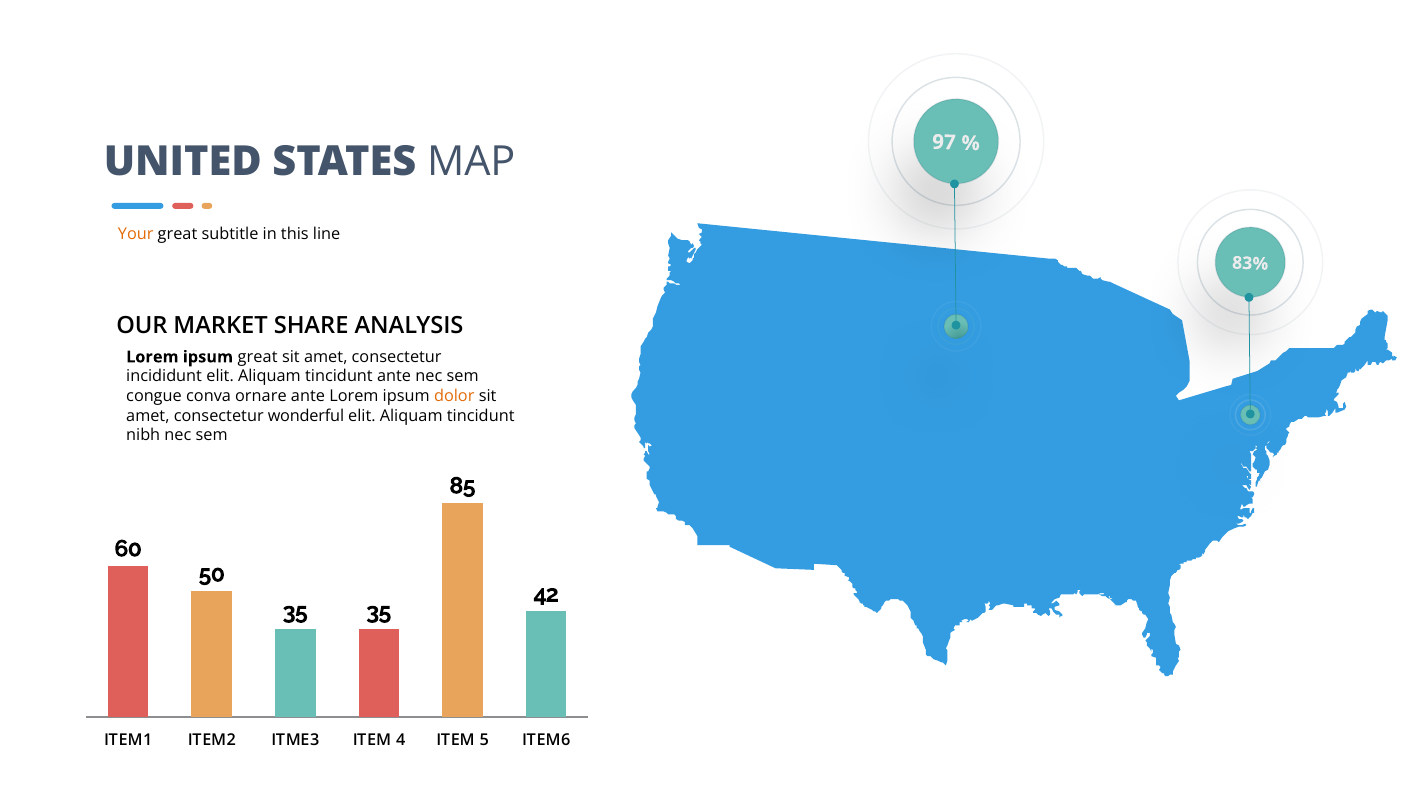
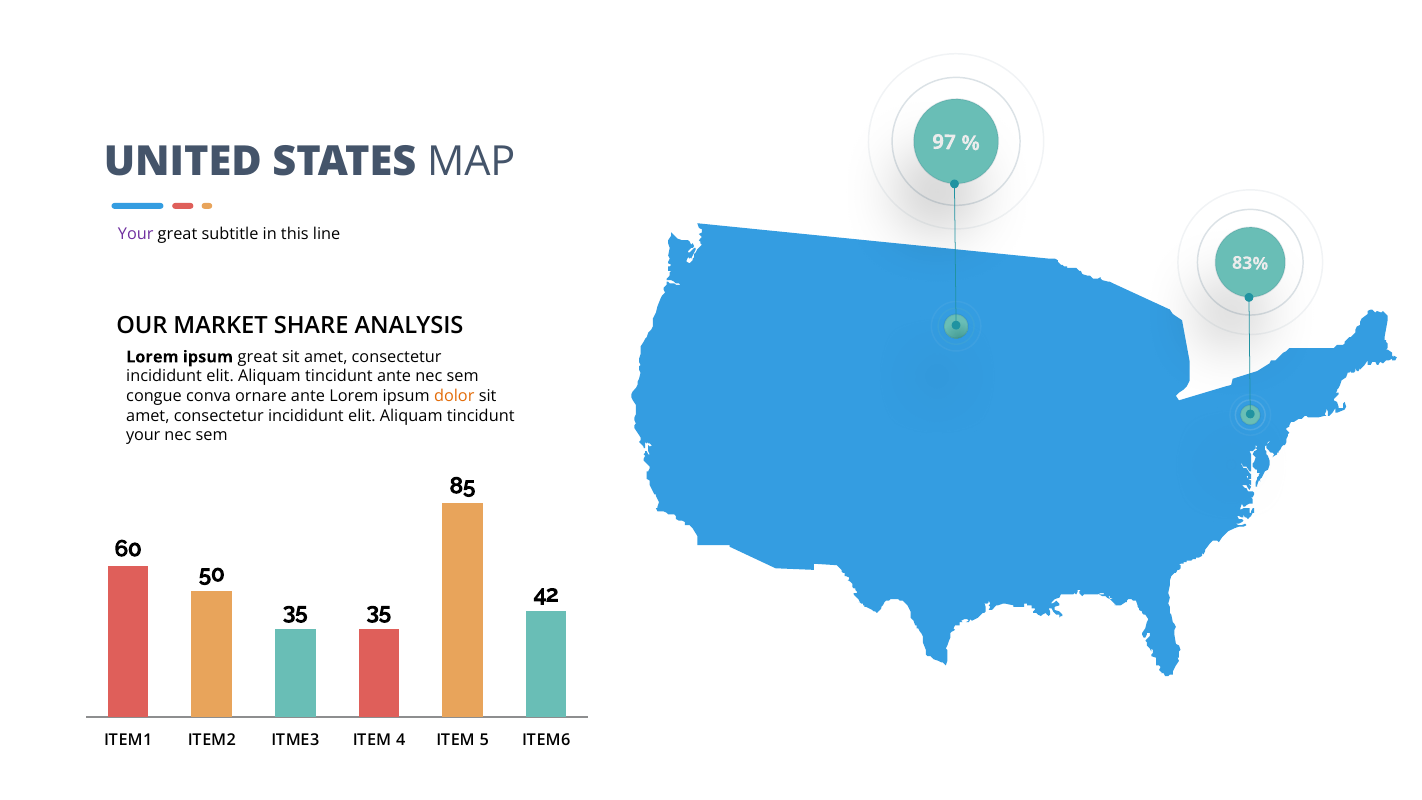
Your at (136, 234) colour: orange -> purple
wonderful at (306, 416): wonderful -> incididunt
nibh at (143, 435): nibh -> your
